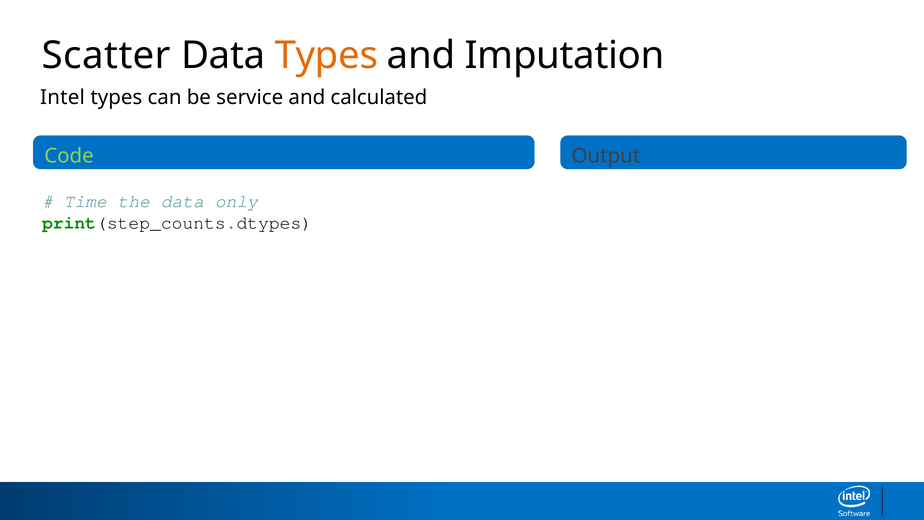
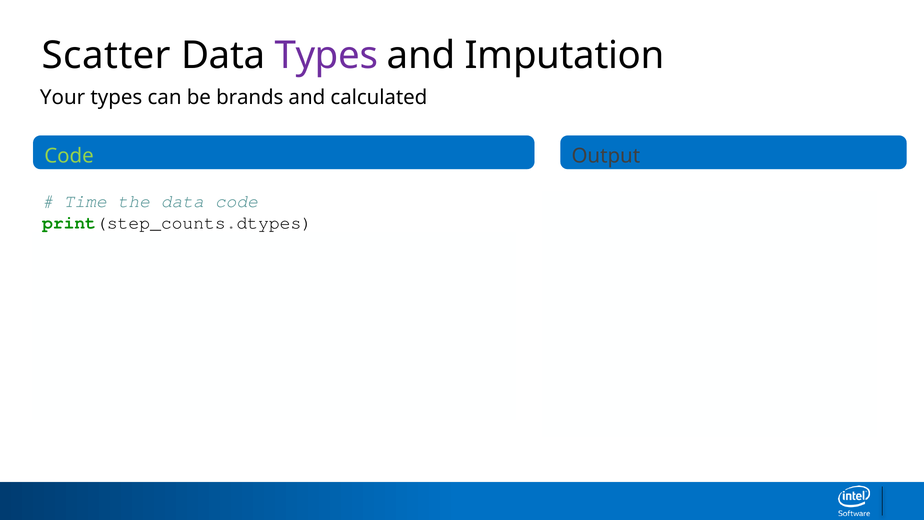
Types at (326, 56) colour: orange -> purple
Intel: Intel -> Your
service: service -> brands
data only: only -> code
